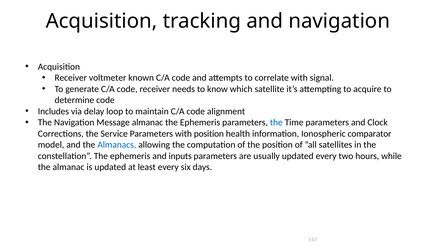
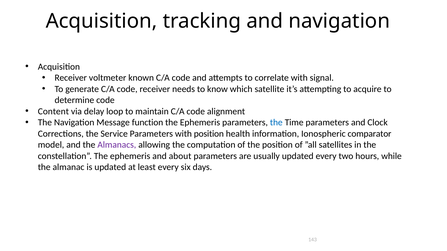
Includes: Includes -> Content
Message almanac: almanac -> function
Almanacs colour: blue -> purple
inputs: inputs -> about
